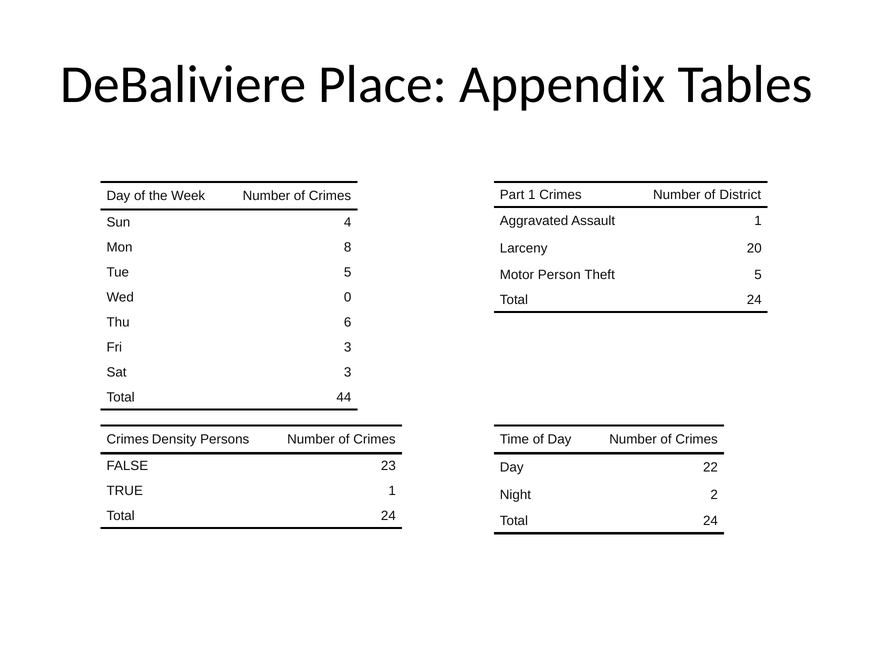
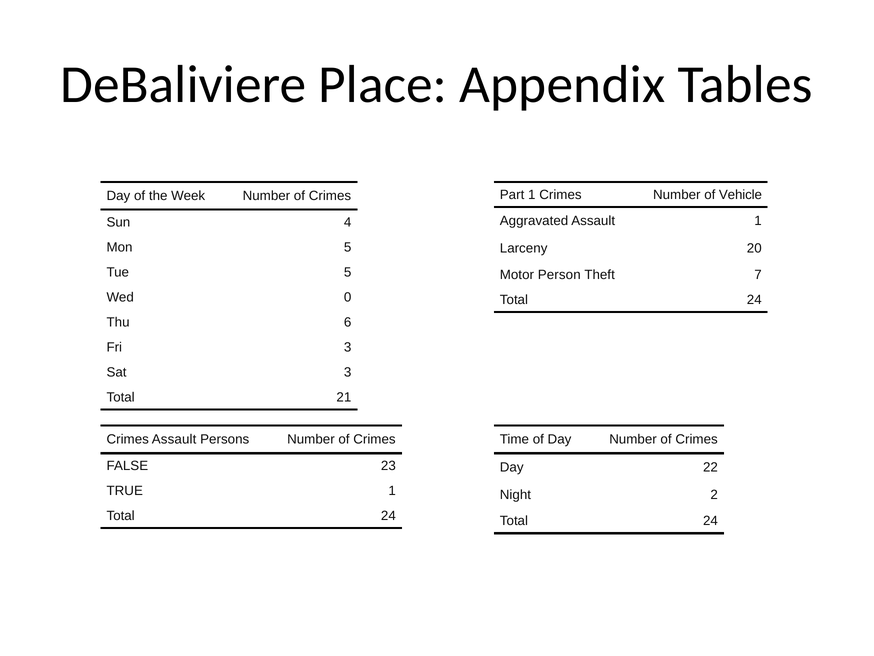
District: District -> Vehicle
Mon 8: 8 -> 5
Theft 5: 5 -> 7
44: 44 -> 21
Crimes Density: Density -> Assault
